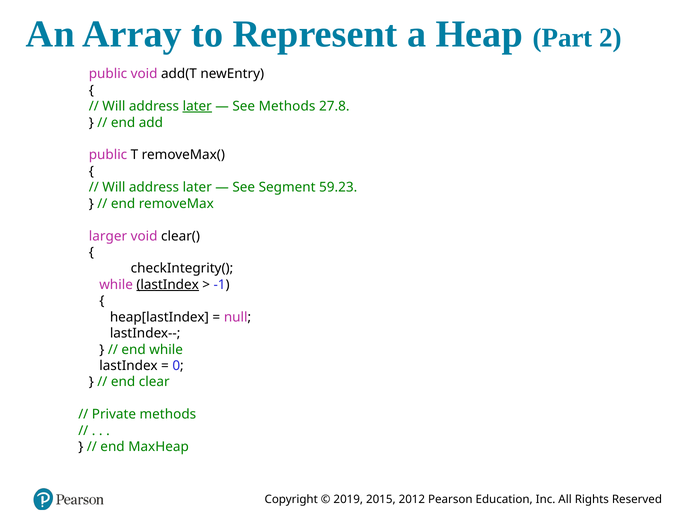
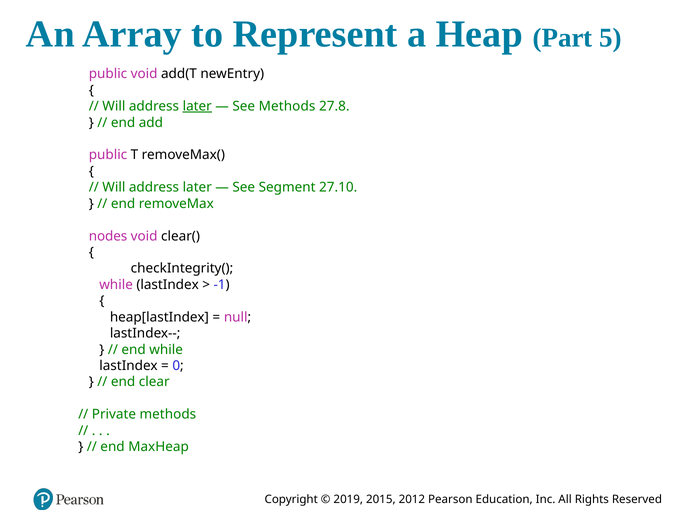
2: 2 -> 5
59.23: 59.23 -> 27.10
larger: larger -> nodes
lastIndex at (168, 285) underline: present -> none
